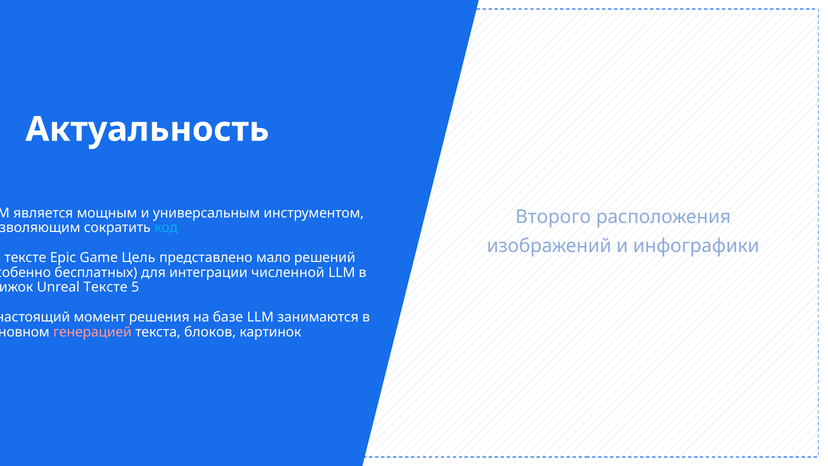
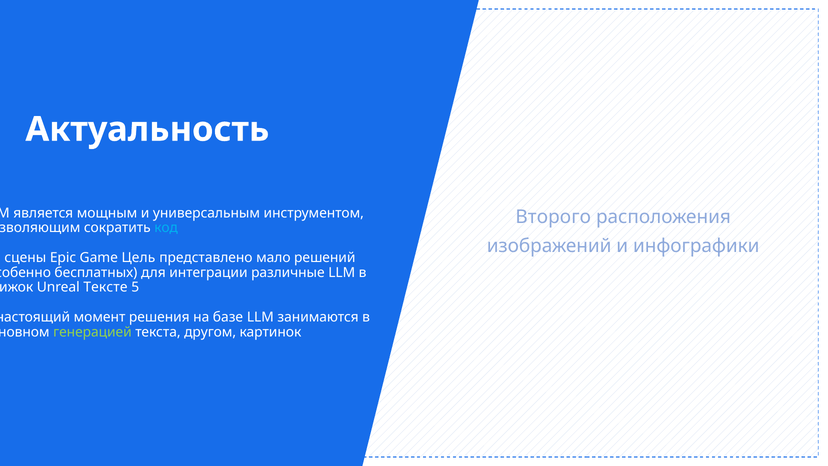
тексте at (25, 257): тексте -> сцены
численной: численной -> различные
генерацией colour: pink -> light green
блоков: блоков -> другом
